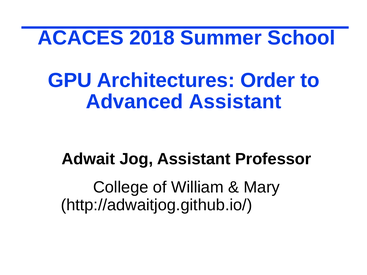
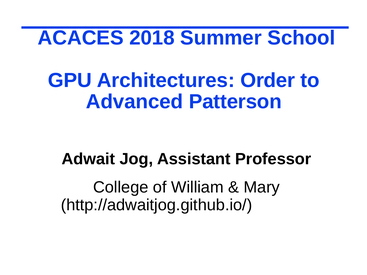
Advanced Assistant: Assistant -> Patterson
